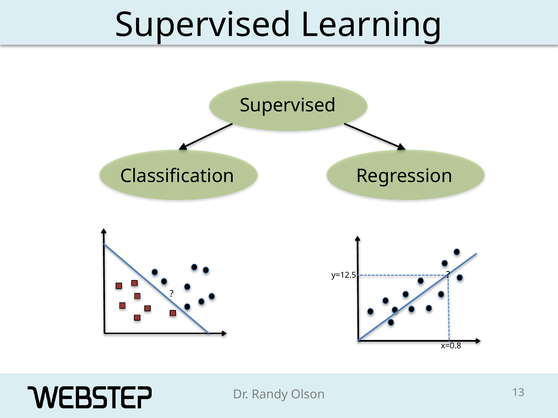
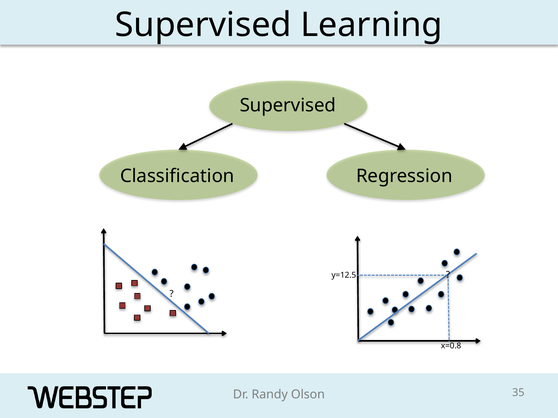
13: 13 -> 35
